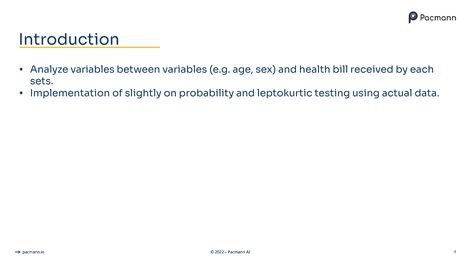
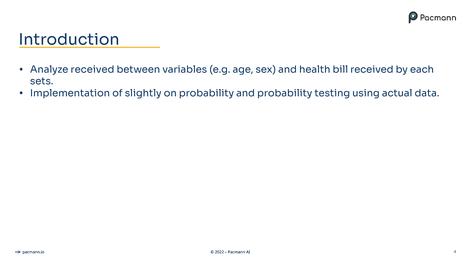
Analyze variables: variables -> received
and leptokurtic: leptokurtic -> probability
